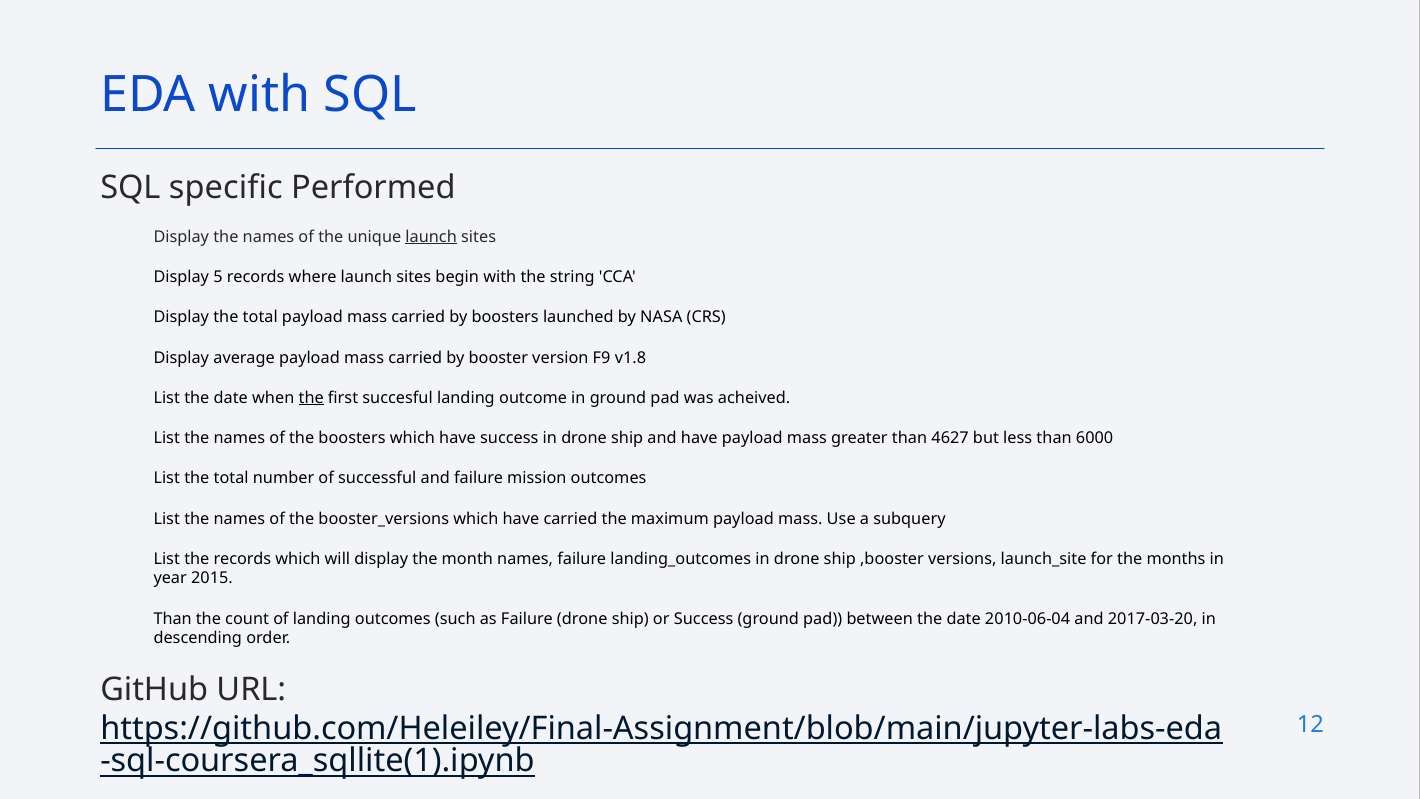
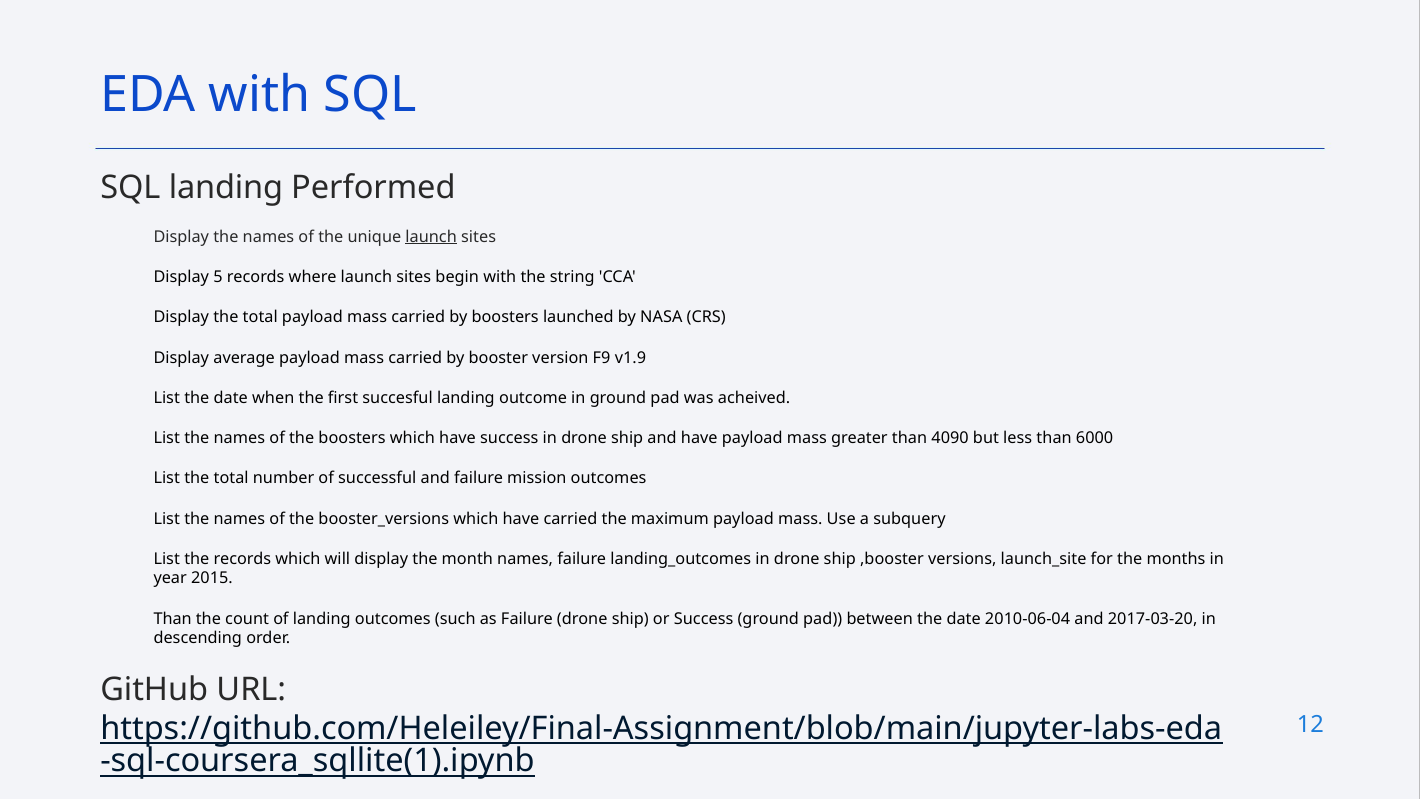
SQL specific: specific -> landing
v1.8: v1.8 -> v1.9
the at (311, 398) underline: present -> none
4627: 4627 -> 4090
